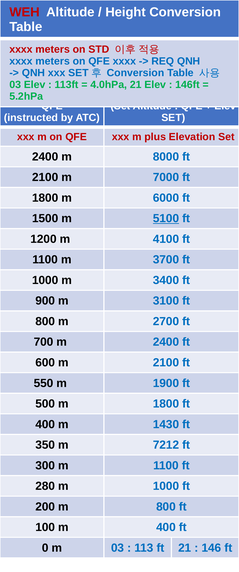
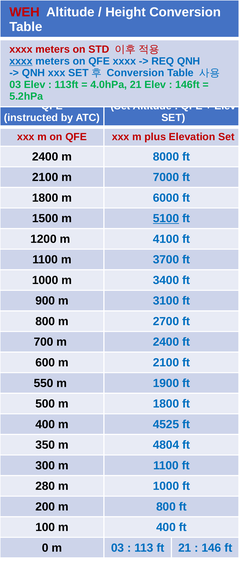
xxxx at (21, 61) underline: none -> present
1430: 1430 -> 4525
7212: 7212 -> 4804
